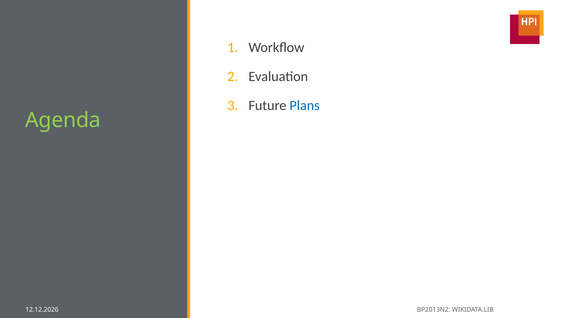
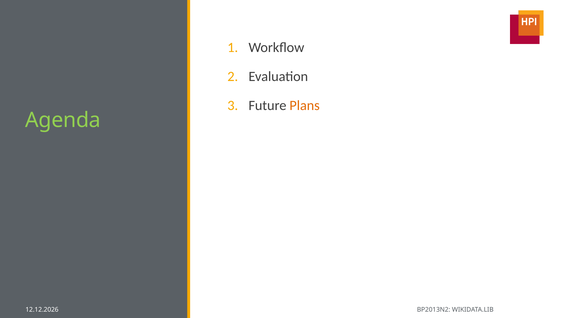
Plans colour: blue -> orange
